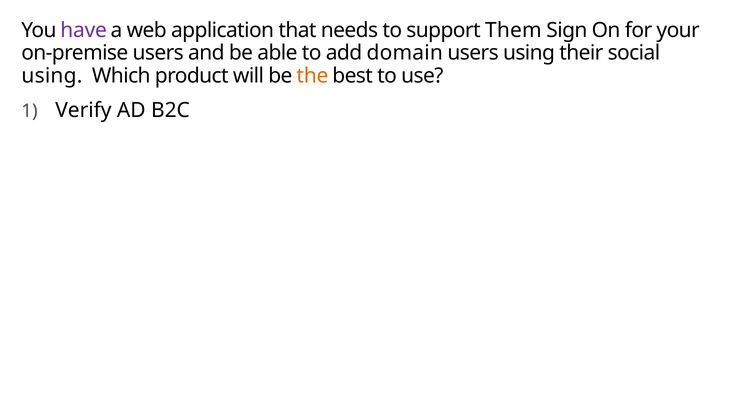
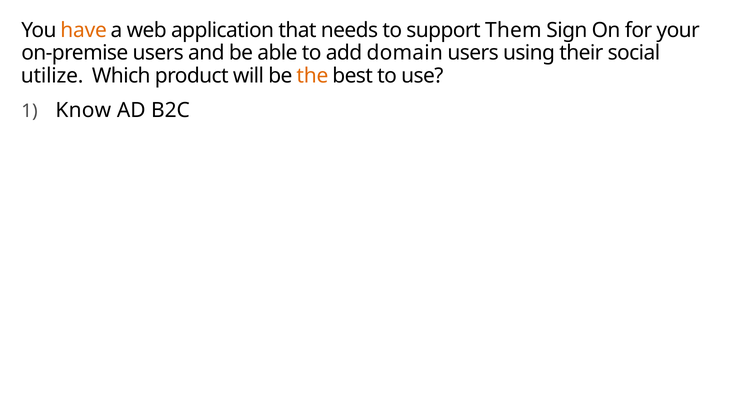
have colour: purple -> orange
using at (52, 76): using -> utilize
Verify: Verify -> Know
